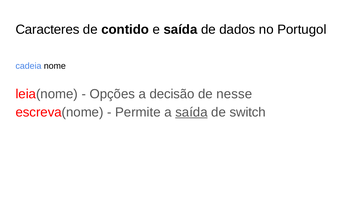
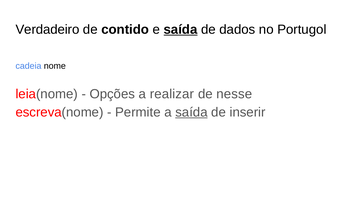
Caracteres: Caracteres -> Verdadeiro
saída at (181, 29) underline: none -> present
decisão: decisão -> realizar
switch: switch -> inserir
